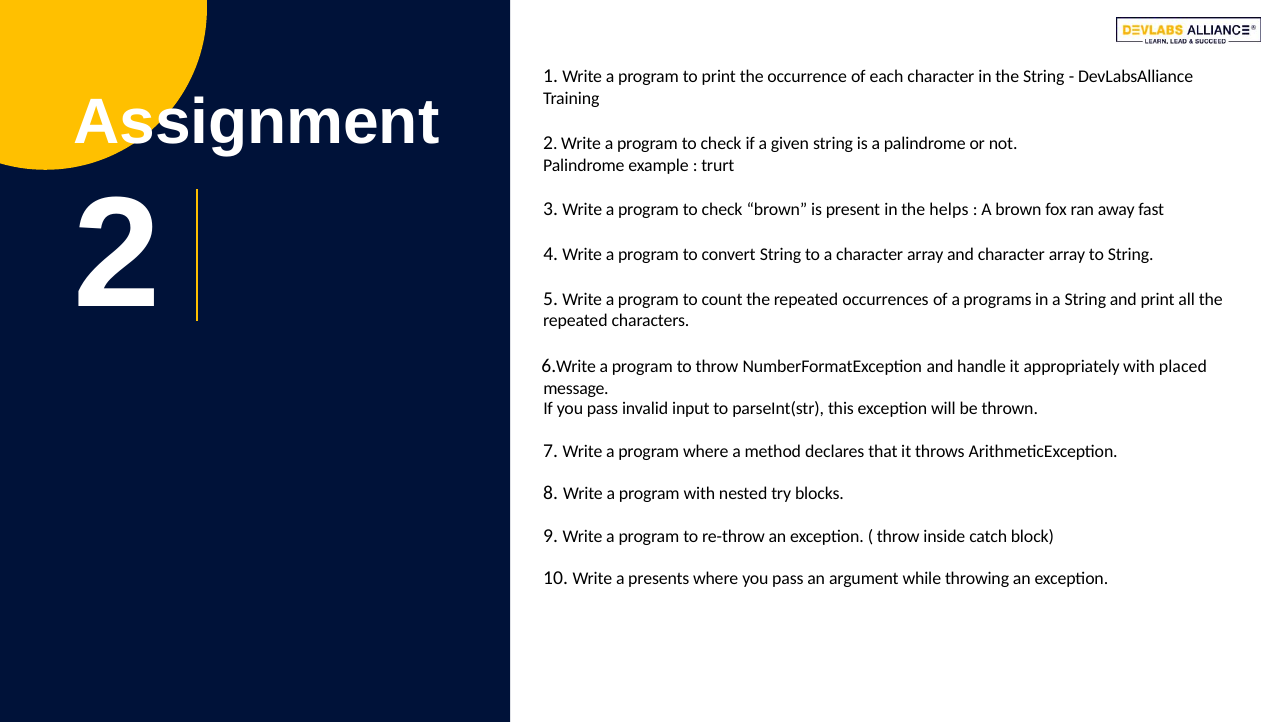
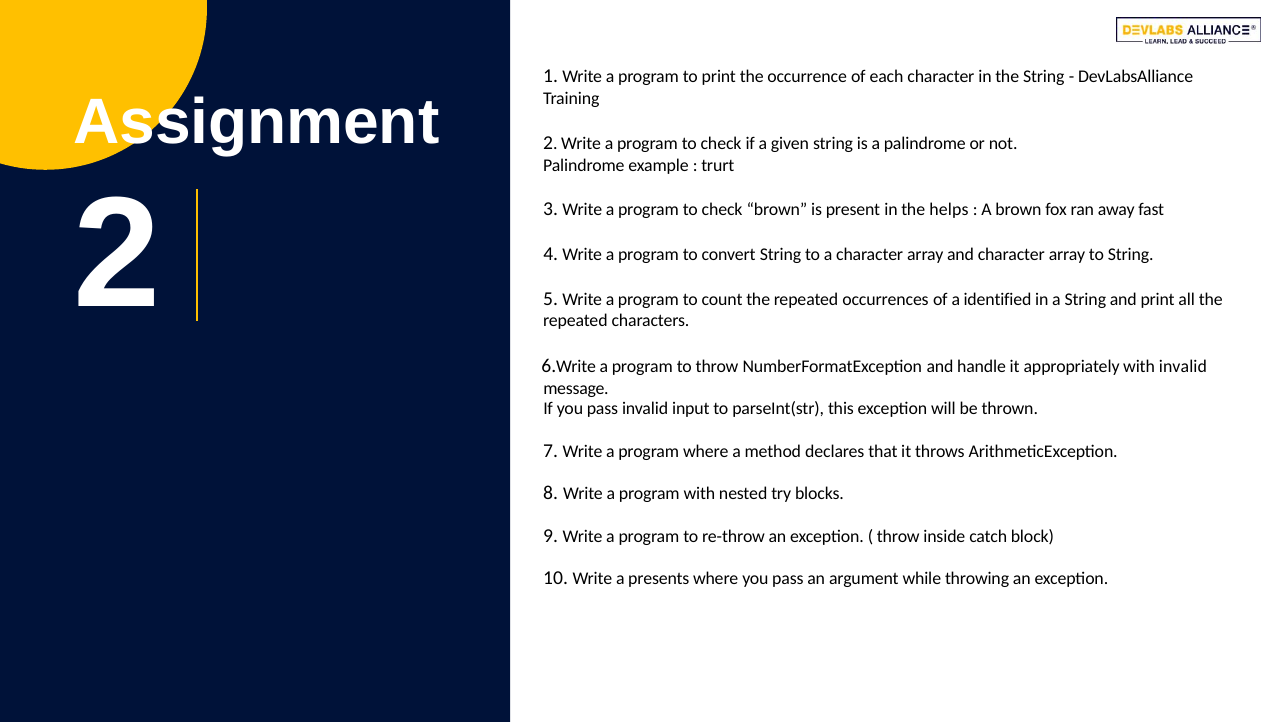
programs: programs -> identified
with placed: placed -> invalid
